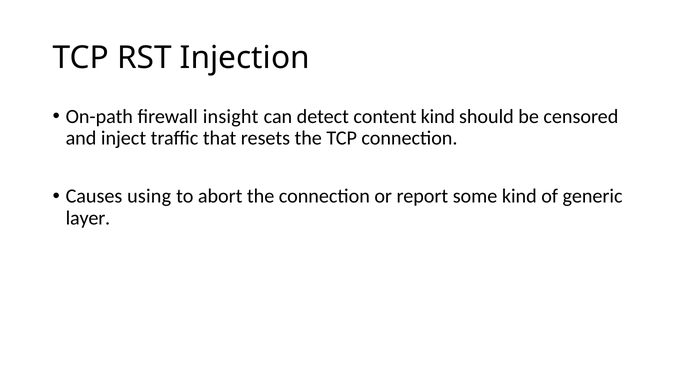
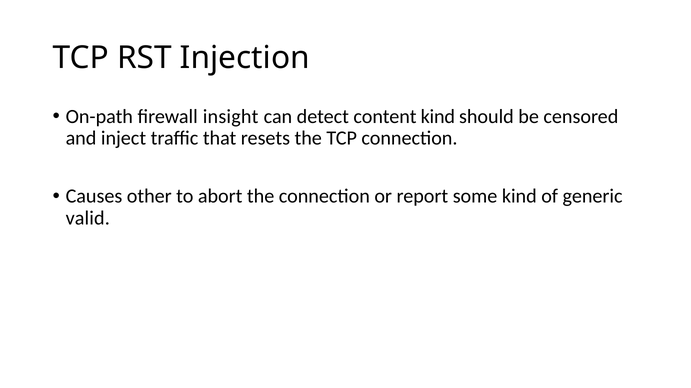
using: using -> other
layer: layer -> valid
